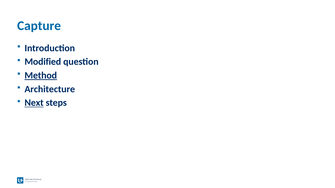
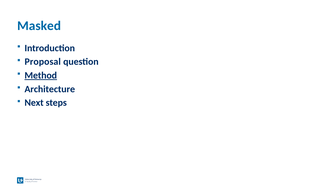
Capture: Capture -> Masked
Modified: Modified -> Proposal
Next underline: present -> none
